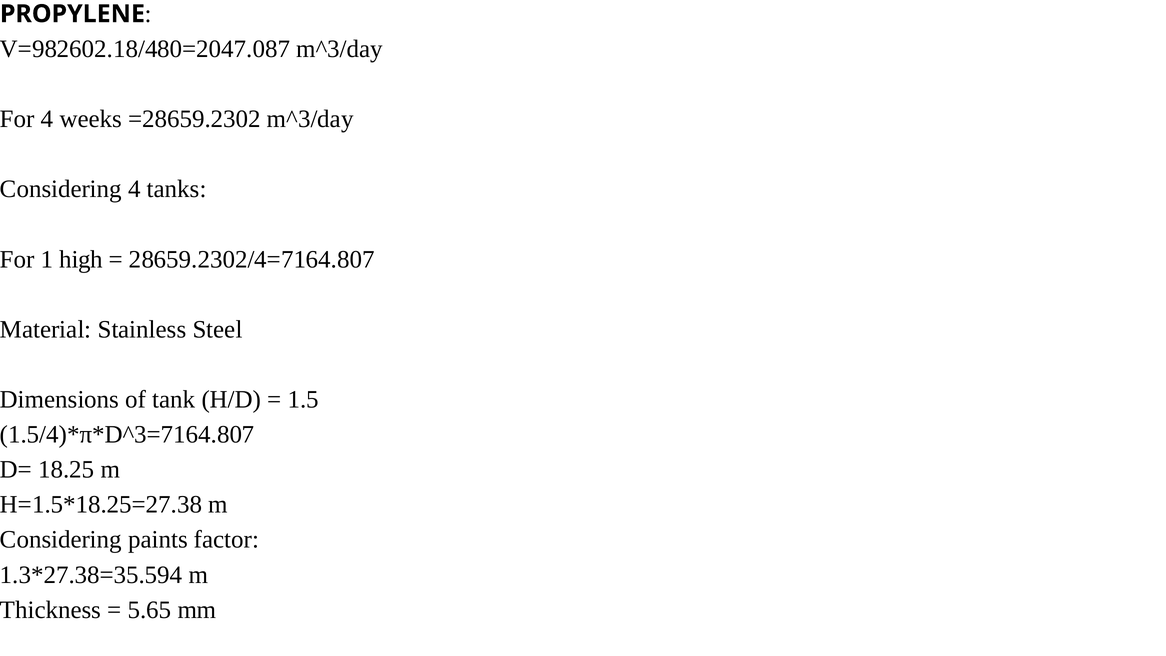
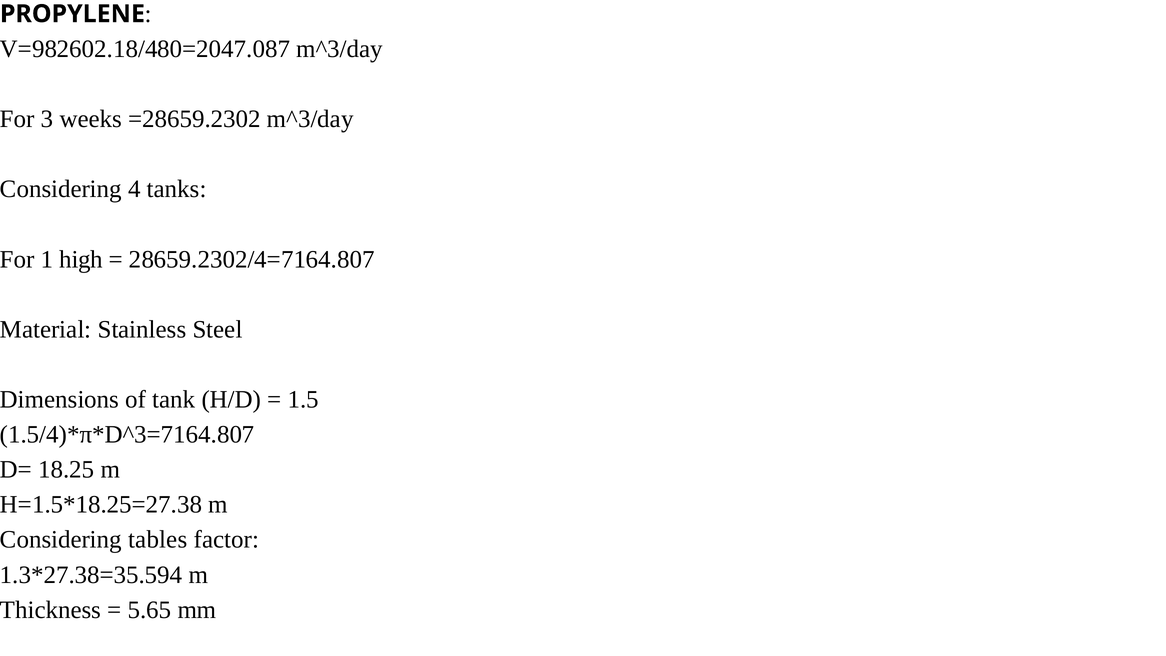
For 4: 4 -> 3
paints: paints -> tables
